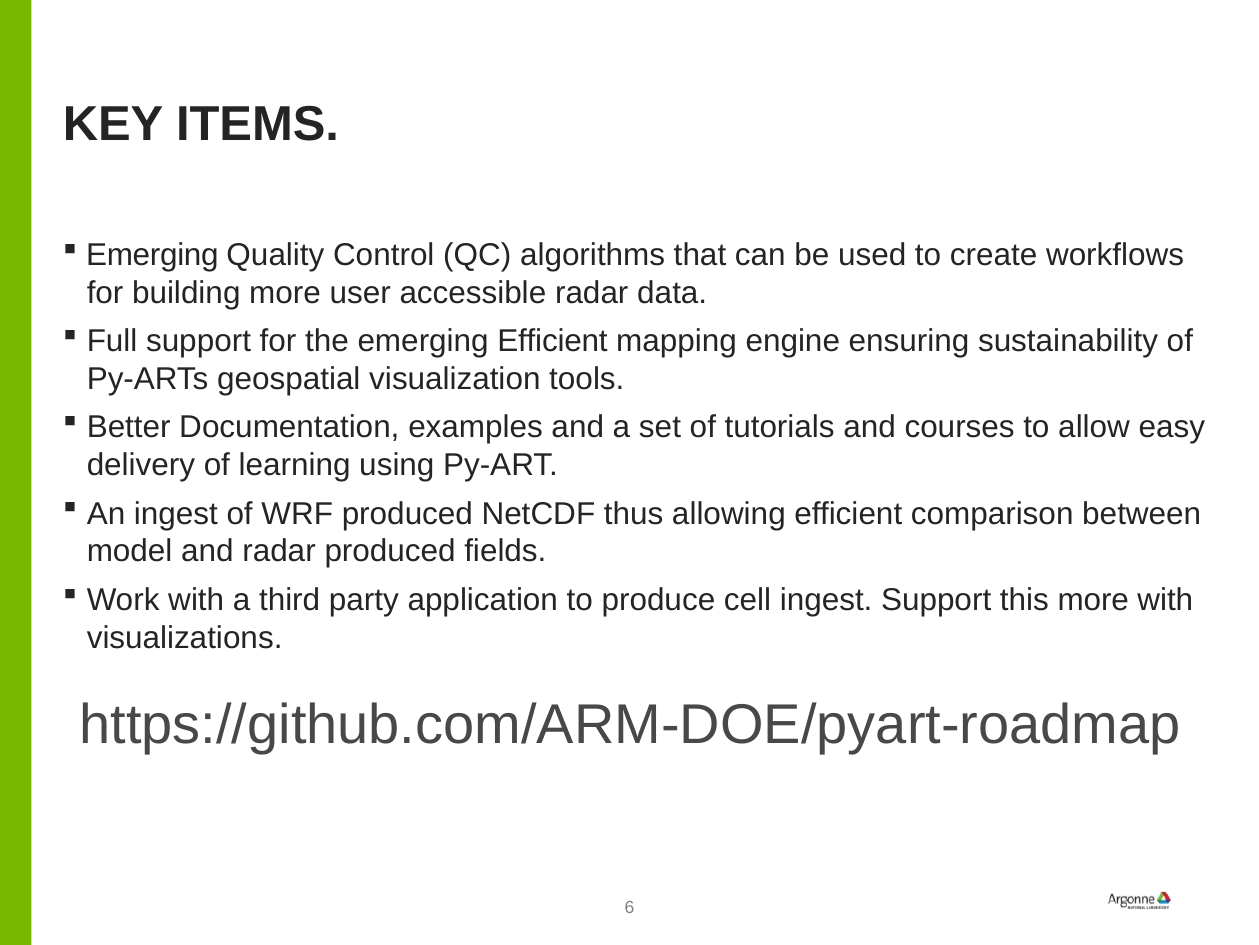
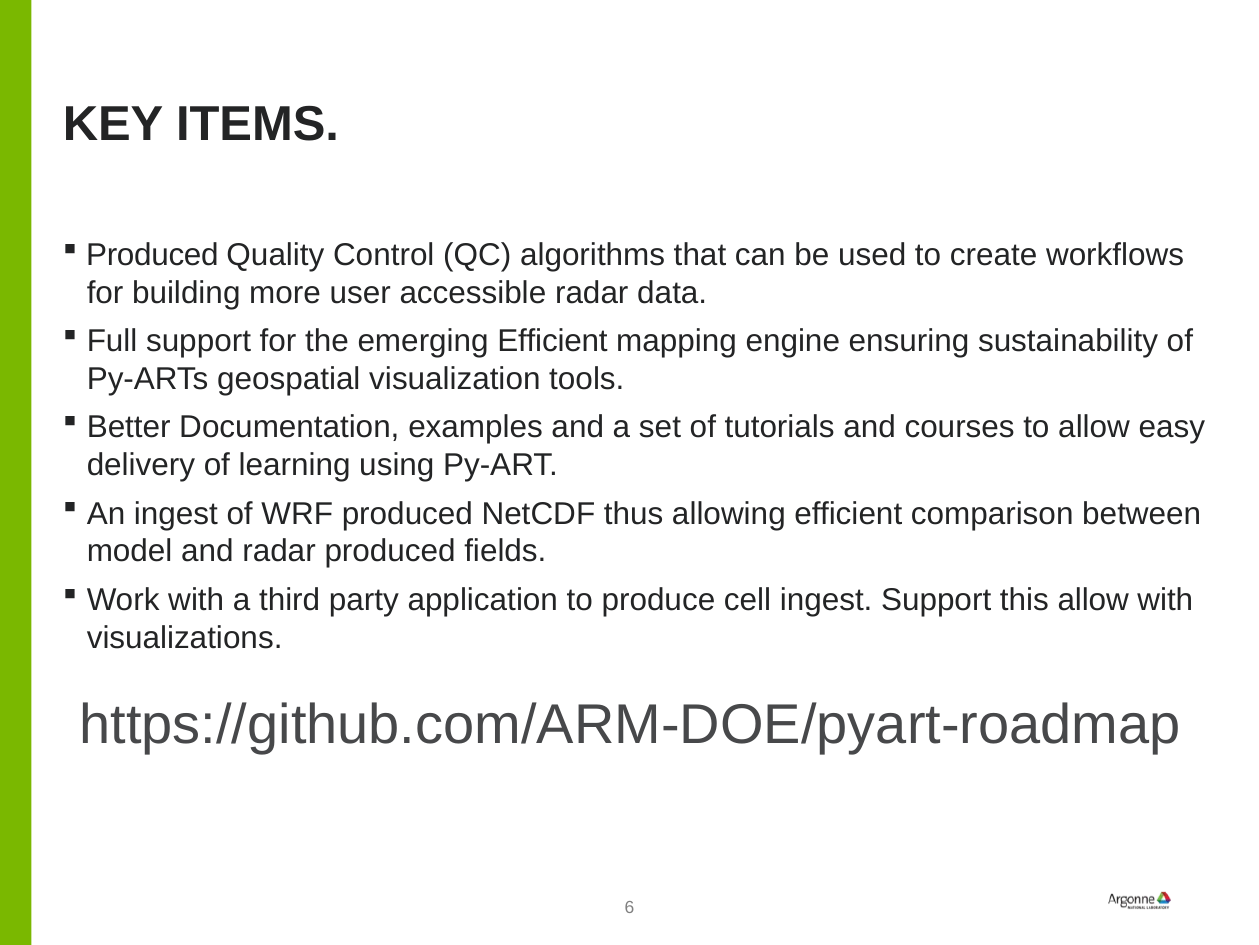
Emerging at (152, 255): Emerging -> Produced
this more: more -> allow
